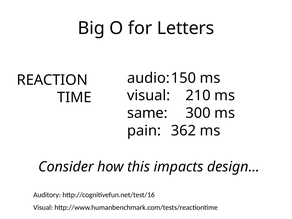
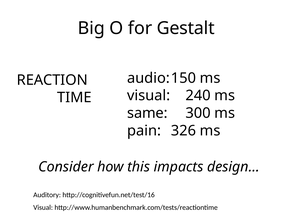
Letters: Letters -> Gestalt
210: 210 -> 240
362: 362 -> 326
